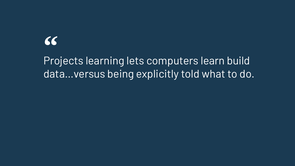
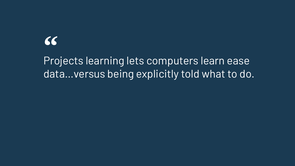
build: build -> ease
